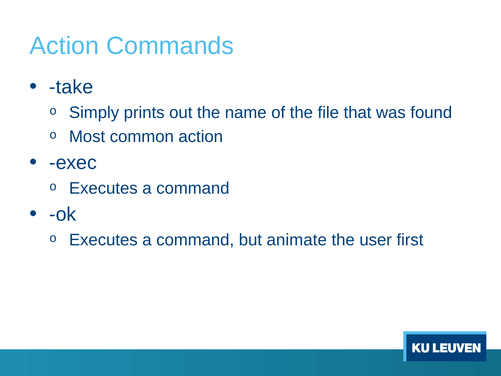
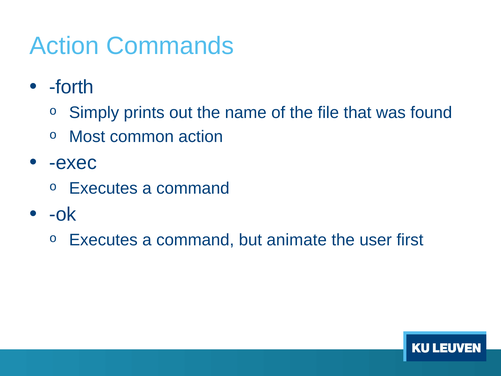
take: take -> forth
